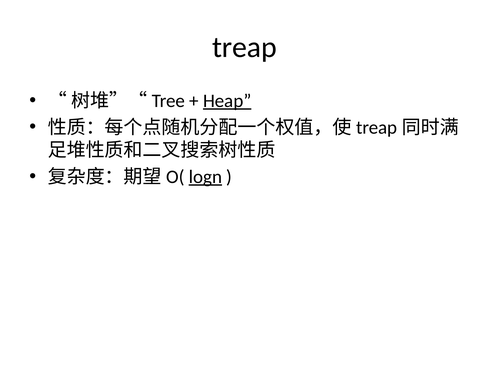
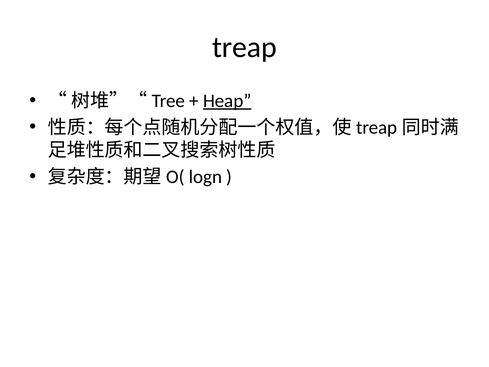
logn underline: present -> none
